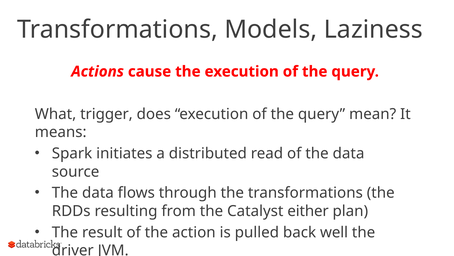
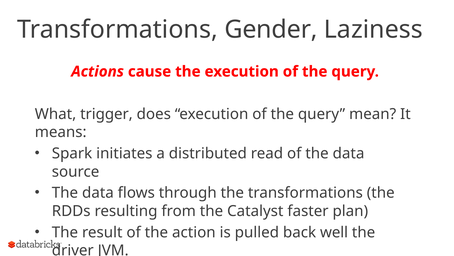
Models: Models -> Gender
either: either -> faster
